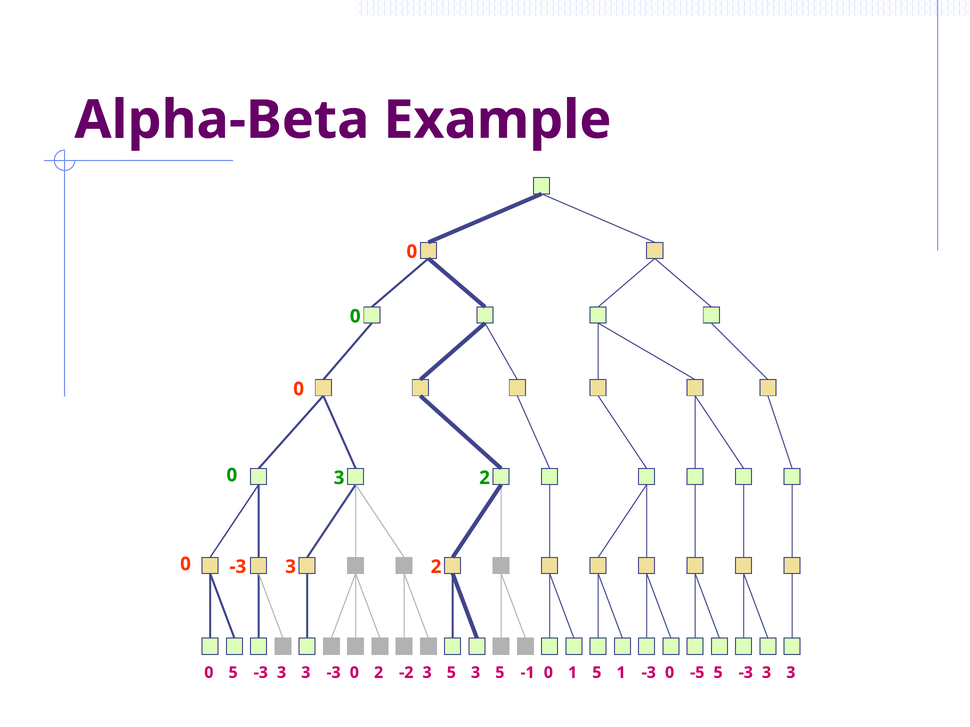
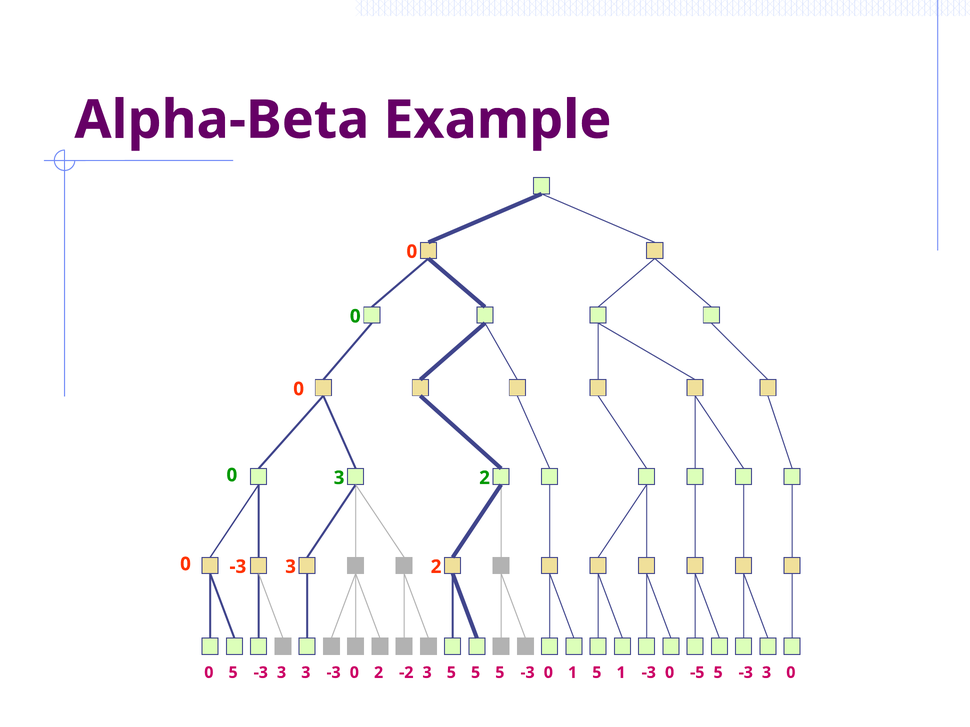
5 -3 3: 3 -> 5
-1 at (528, 673): -1 -> -3
5 3 3: 3 -> 0
